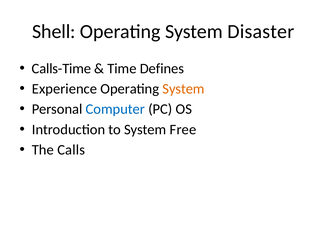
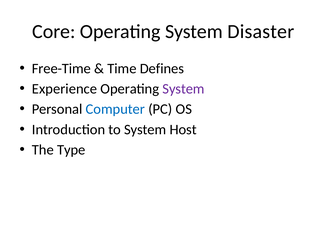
Shell: Shell -> Core
Calls-Time: Calls-Time -> Free-Time
System at (184, 89) colour: orange -> purple
Free: Free -> Host
Calls: Calls -> Type
